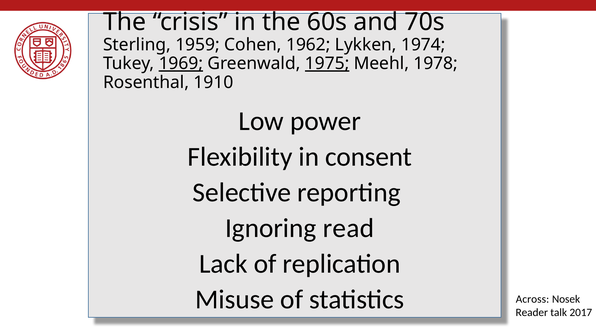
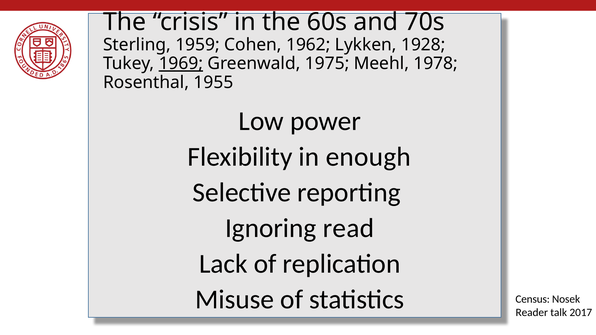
1974: 1974 -> 1928
1975 underline: present -> none
1910: 1910 -> 1955
consent: consent -> enough
Across: Across -> Census
